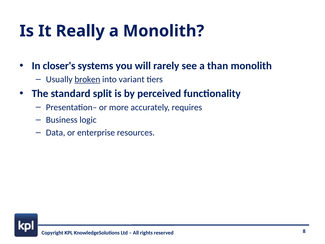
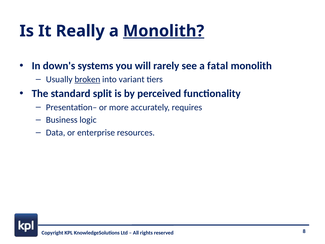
Monolith at (164, 31) underline: none -> present
closer's: closer's -> down's
than: than -> fatal
